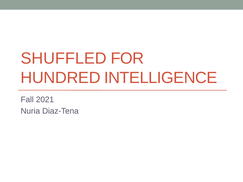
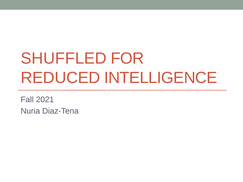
HUNDRED: HUNDRED -> REDUCED
